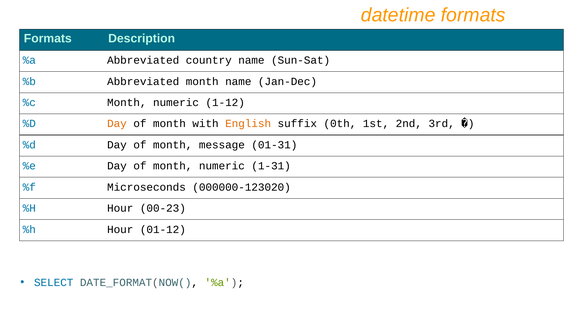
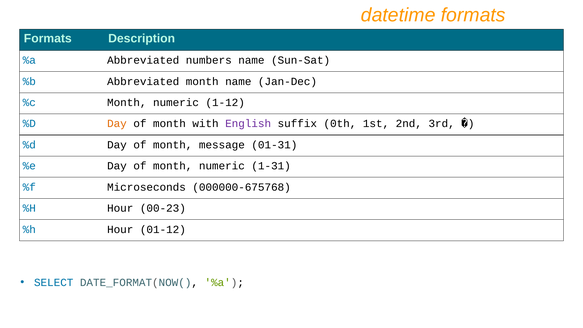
country: country -> numbers
English colour: orange -> purple
000000-123020: 000000-123020 -> 000000-675768
